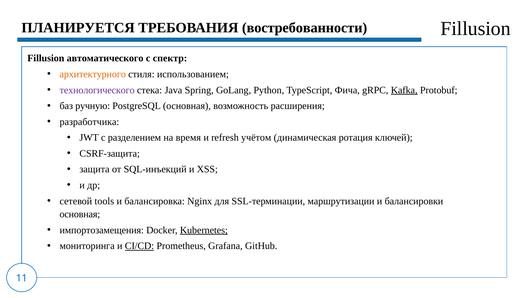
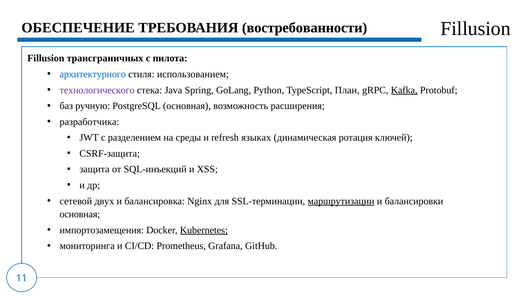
ПЛАНИРУЕТСЯ: ПЛАНИРУЕТСЯ -> ОБЕСПЕЧЕНИЕ
автоматического: автоматического -> трансграничных
спектр: спектр -> пилота
архитектурного colour: orange -> blue
Фича: Фича -> План
время: время -> среды
учётом: учётом -> языках
tools: tools -> двух
маршрутизации underline: none -> present
CI/CD underline: present -> none
